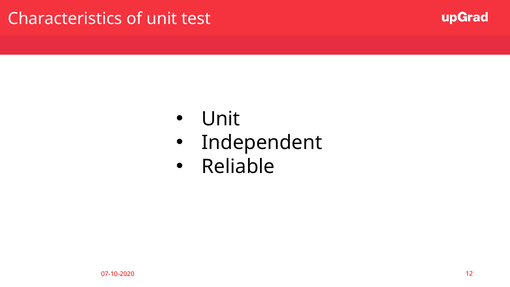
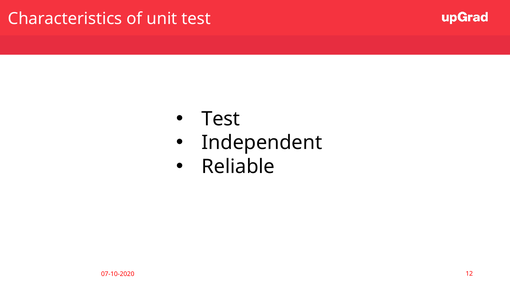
Unit at (221, 119): Unit -> Test
